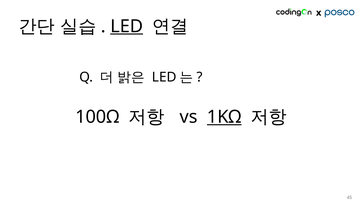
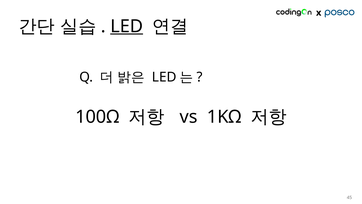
1KΩ underline: present -> none
